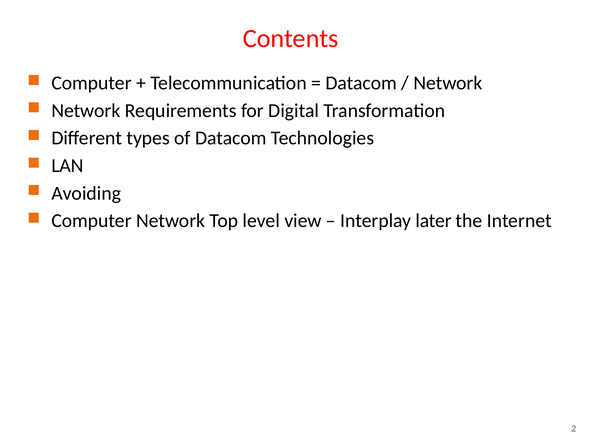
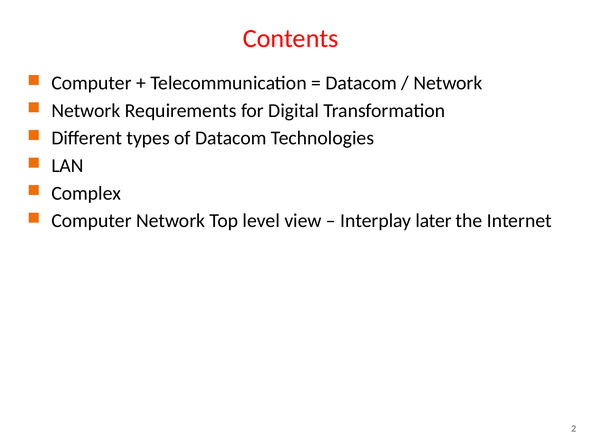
Avoiding: Avoiding -> Complex
